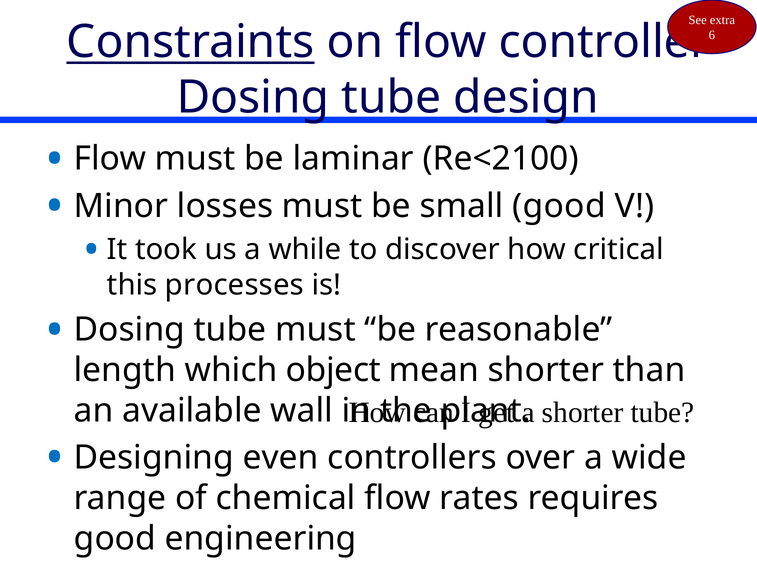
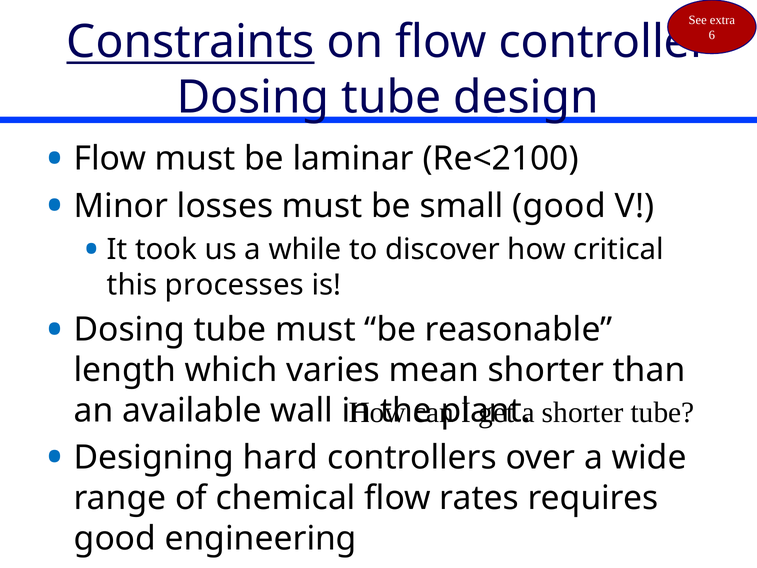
object: object -> varies
even: even -> hard
